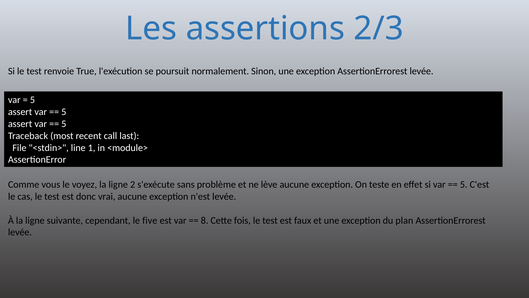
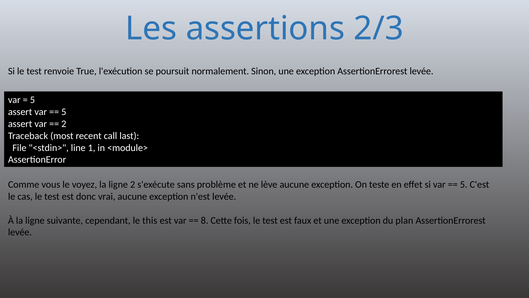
5 at (64, 124): 5 -> 2
five: five -> this
